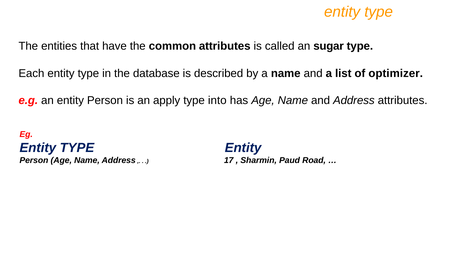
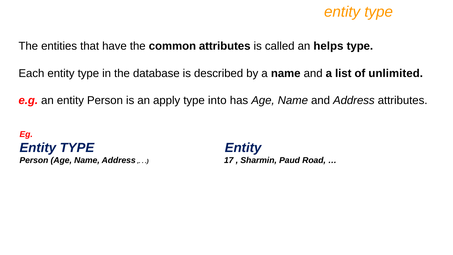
sugar: sugar -> helps
optimizer: optimizer -> unlimited
